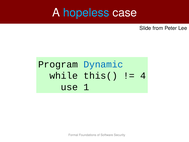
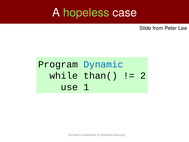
hopeless colour: light blue -> light green
this(: this( -> than(
4: 4 -> 2
